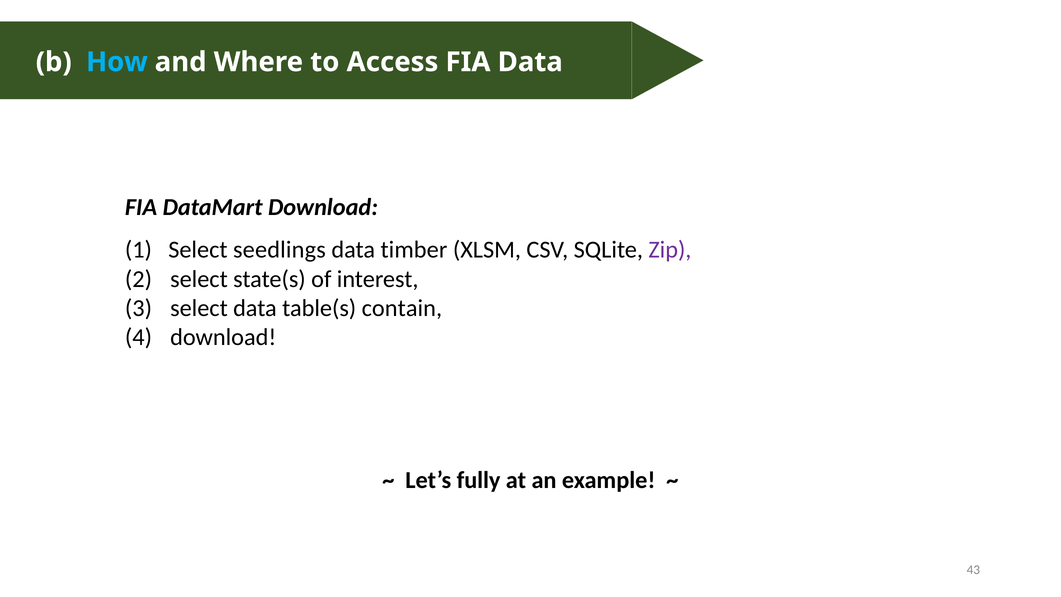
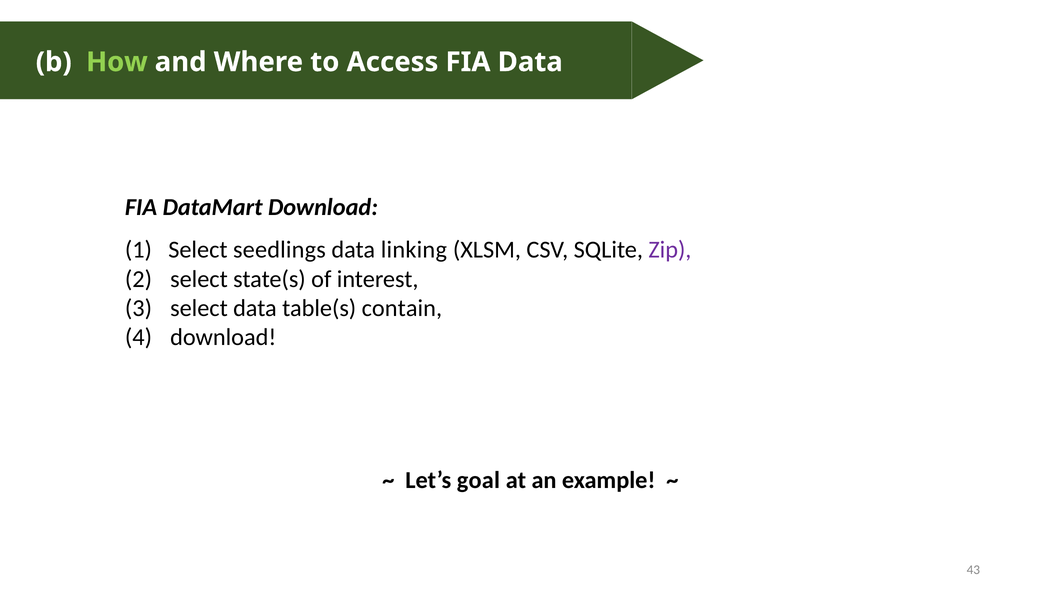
How colour: light blue -> light green
timber: timber -> linking
fully: fully -> goal
